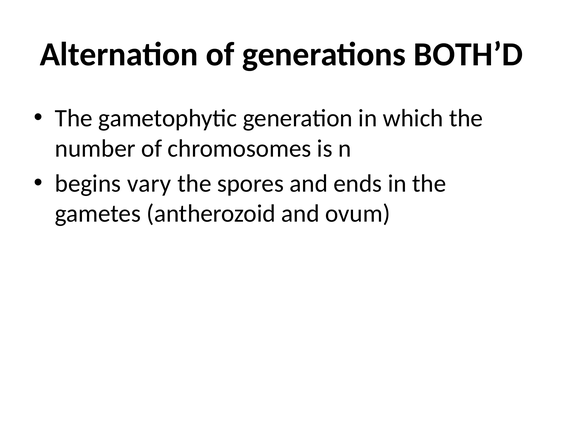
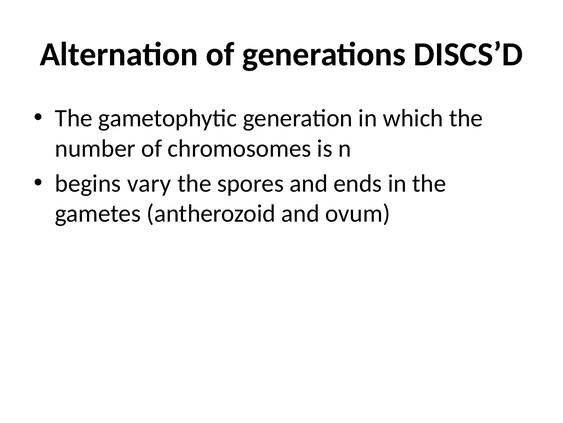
BOTH’D: BOTH’D -> DISCS’D
